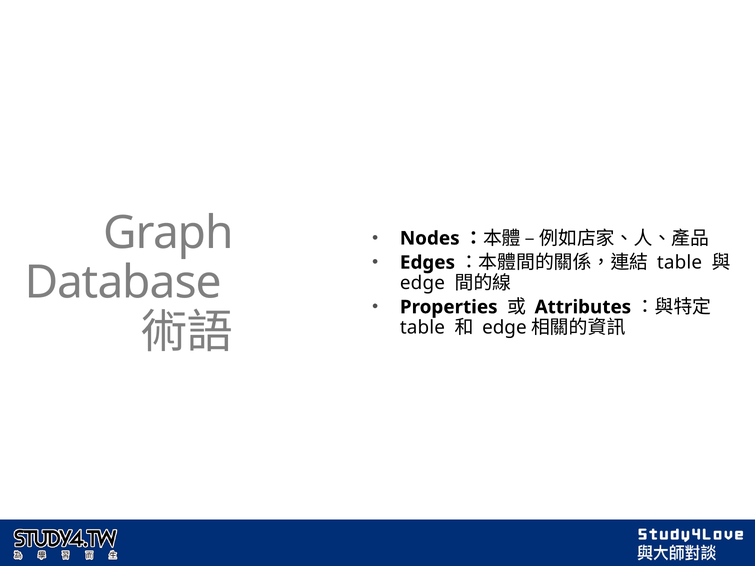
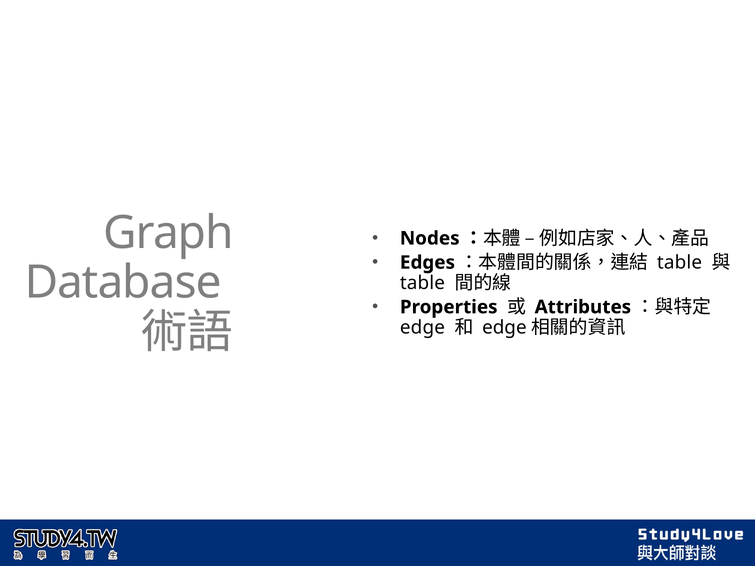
edge at (422, 283): edge -> table
table at (422, 328): table -> edge
